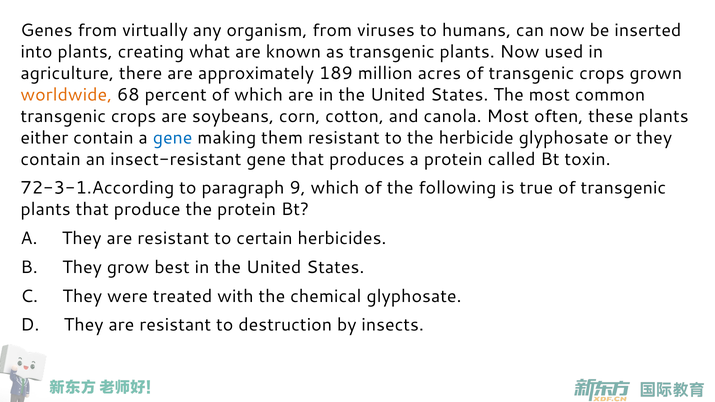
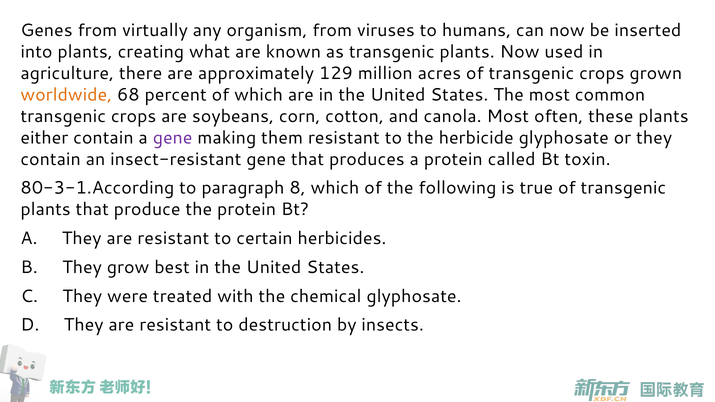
189: 189 -> 129
gene at (173, 138) colour: blue -> purple
72-3-1.According: 72-3-1.According -> 80-3-1.According
9: 9 -> 8
